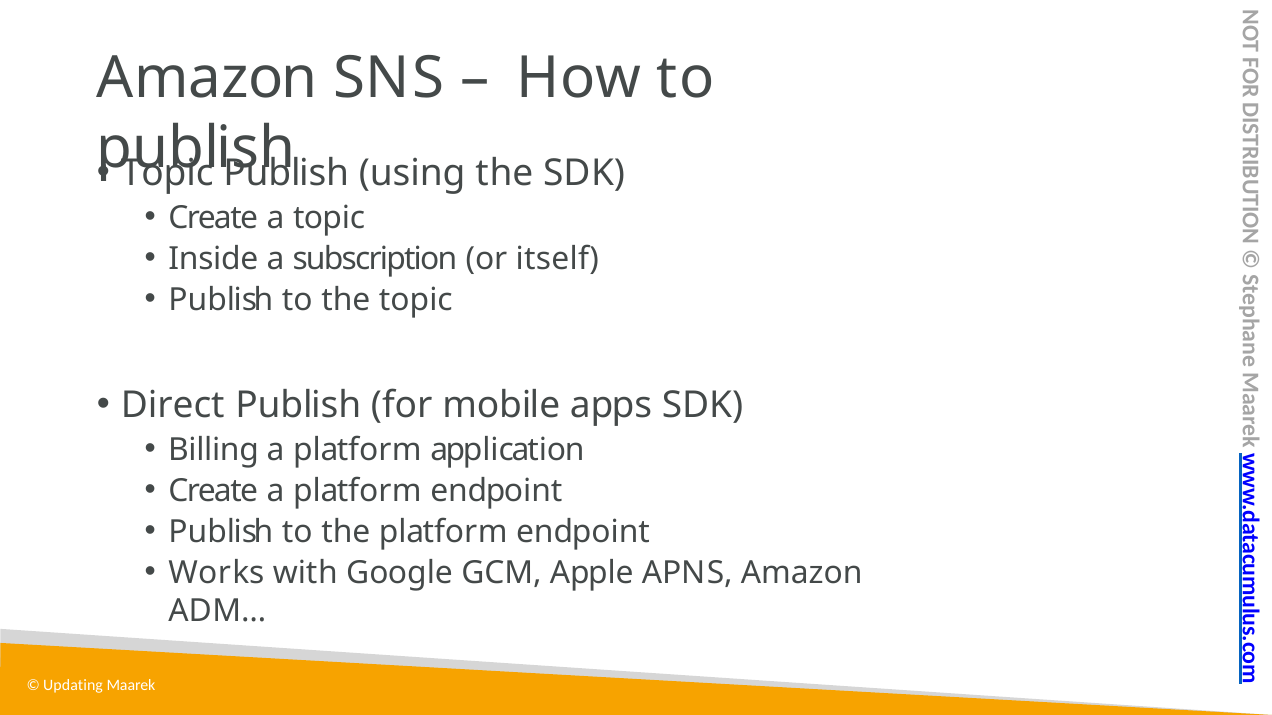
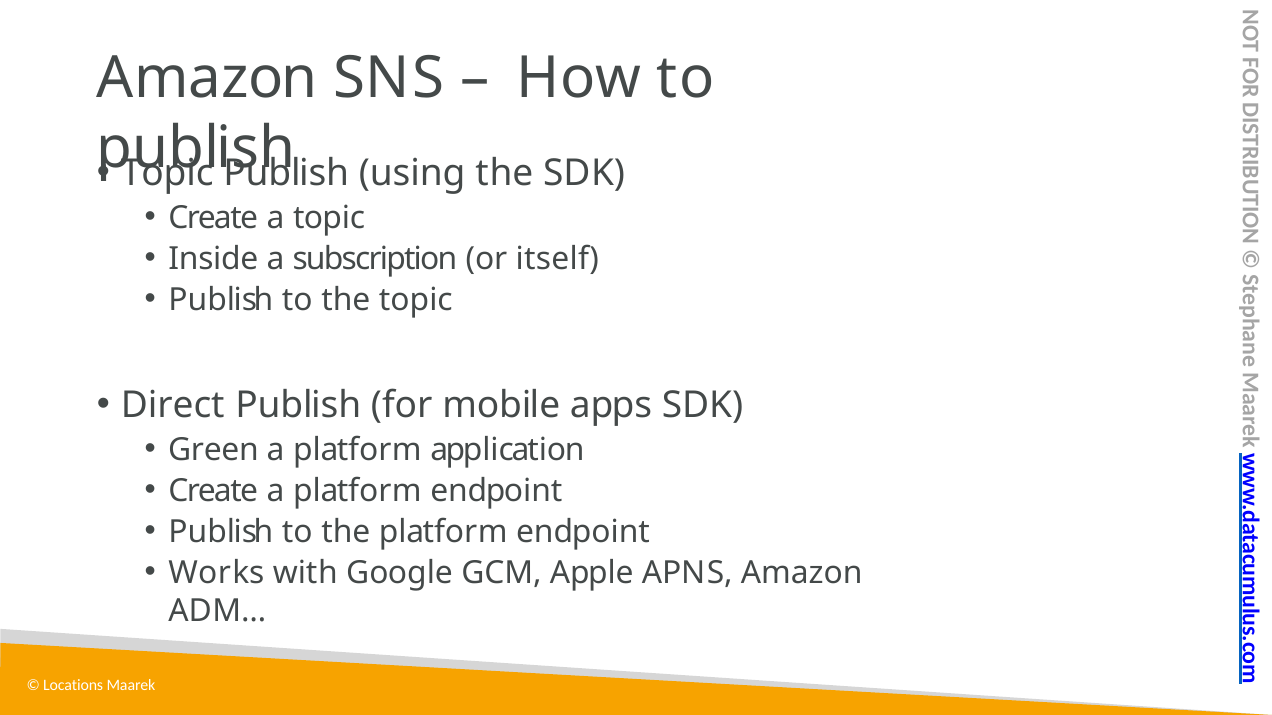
Billing: Billing -> Green
Updating: Updating -> Locations
